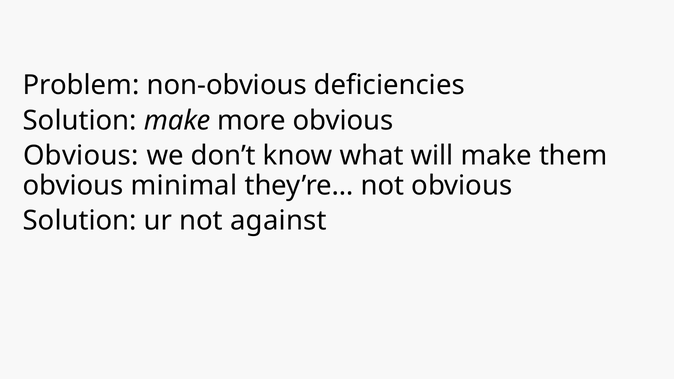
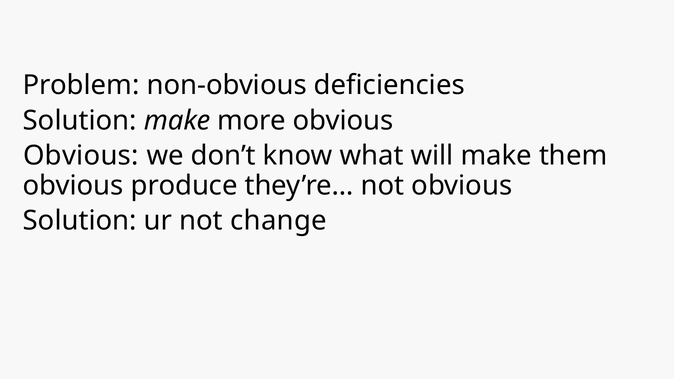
minimal: minimal -> produce
against: against -> change
